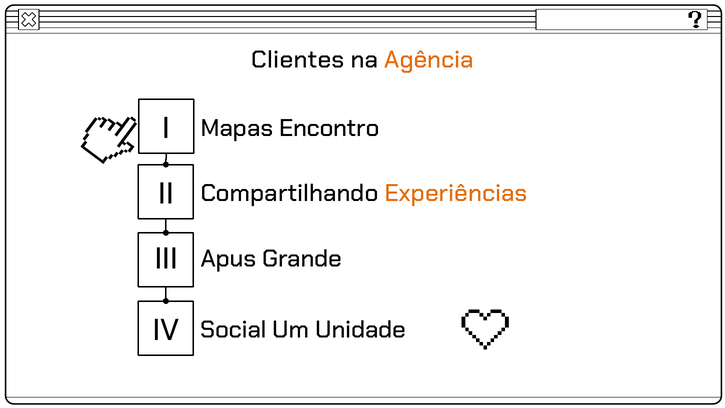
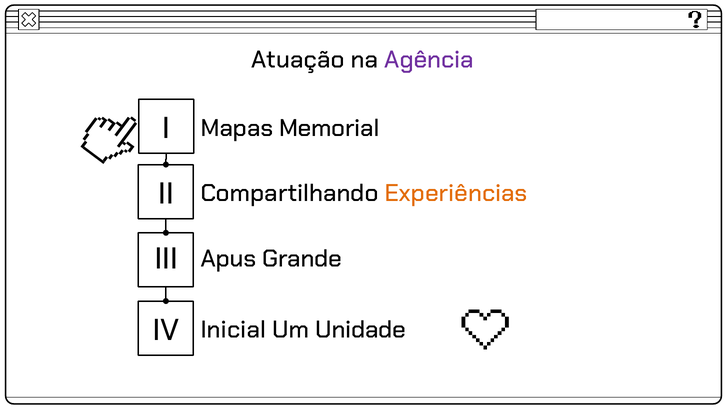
Clientes: Clientes -> Atuação
Agência colour: orange -> purple
Encontro: Encontro -> Memorial
Social: Social -> Inicial
